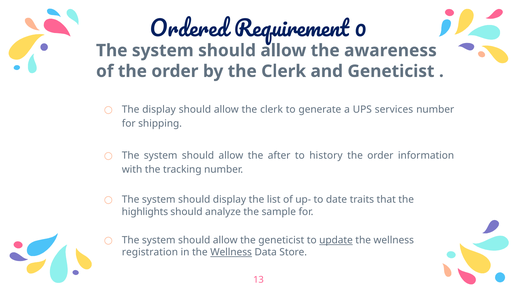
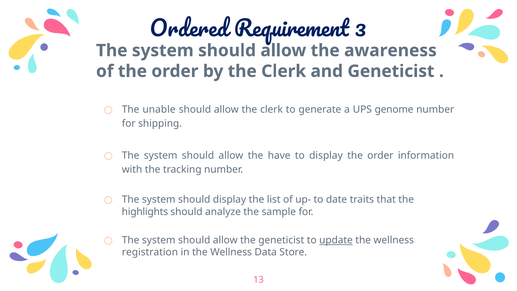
0: 0 -> 3
The display: display -> unable
services: services -> genome
after: after -> have
to history: history -> display
Wellness at (231, 252) underline: present -> none
